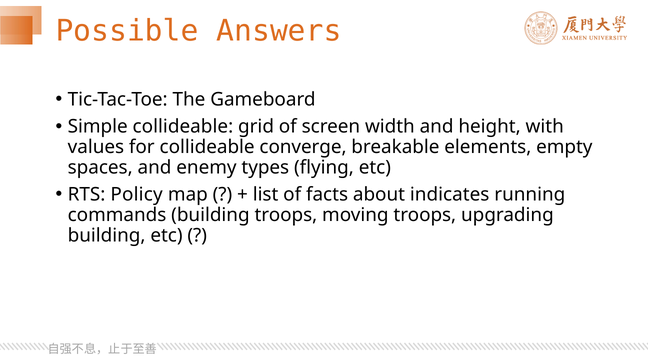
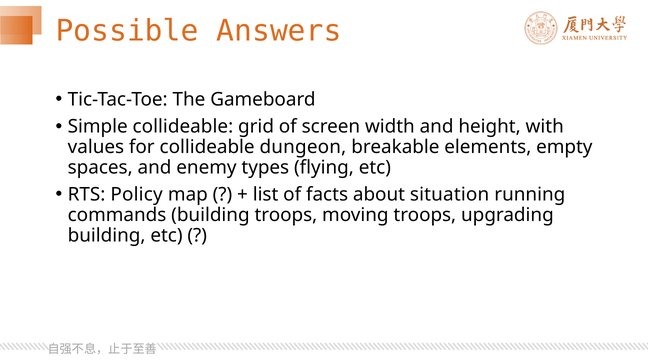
converge: converge -> dungeon
indicates: indicates -> situation
